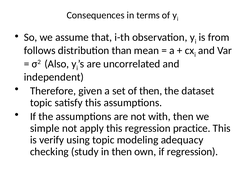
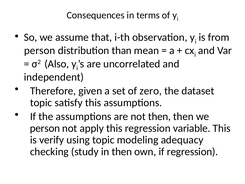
follows at (40, 51): follows -> person
of then: then -> zero
not with: with -> then
simple at (45, 128): simple -> person
practice: practice -> variable
